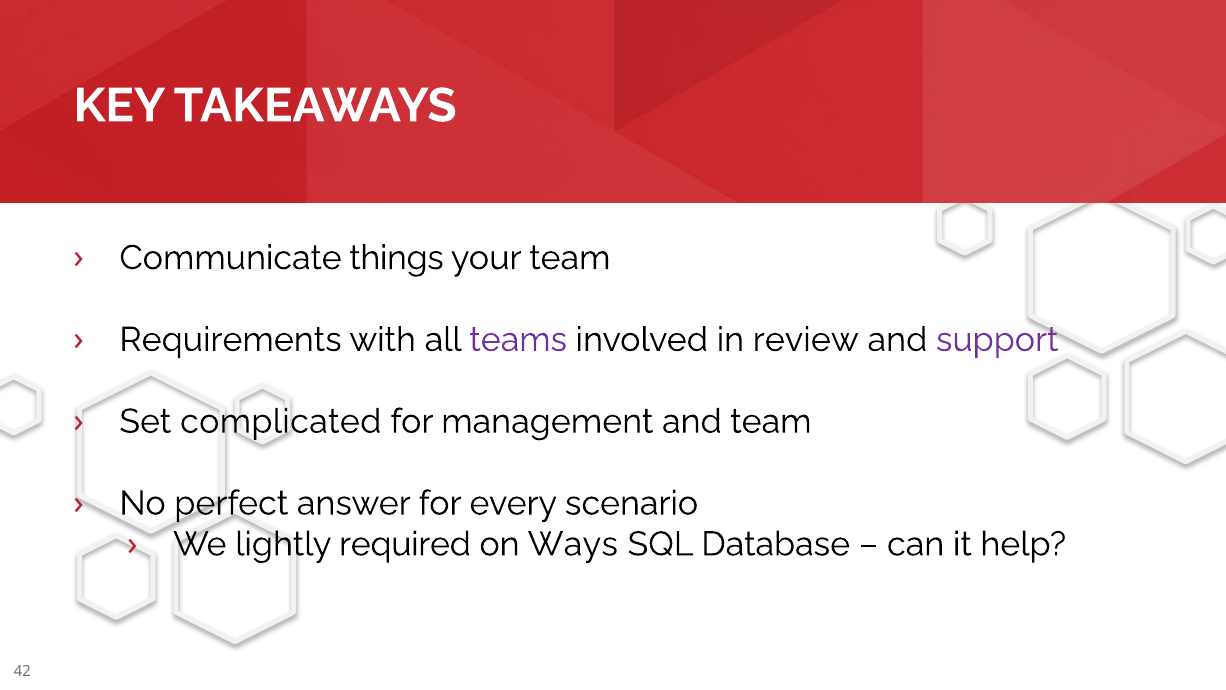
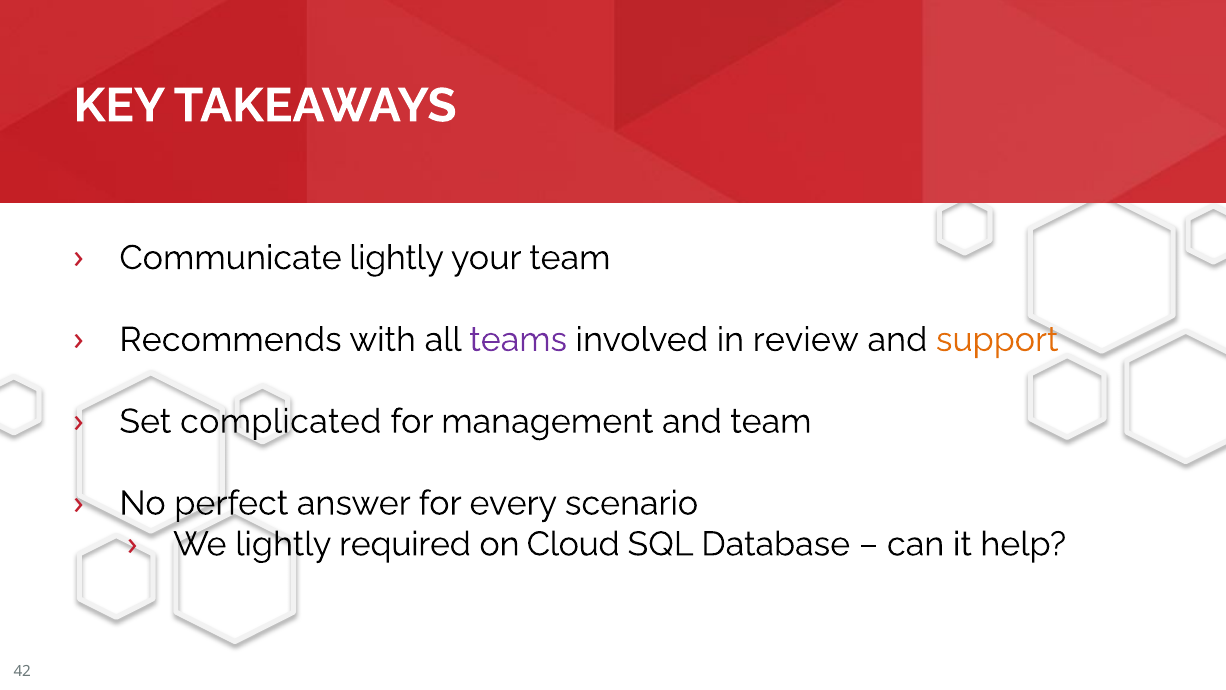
Communicate things: things -> lightly
Requirements: Requirements -> Recommends
support colour: purple -> orange
Ways: Ways -> Cloud
